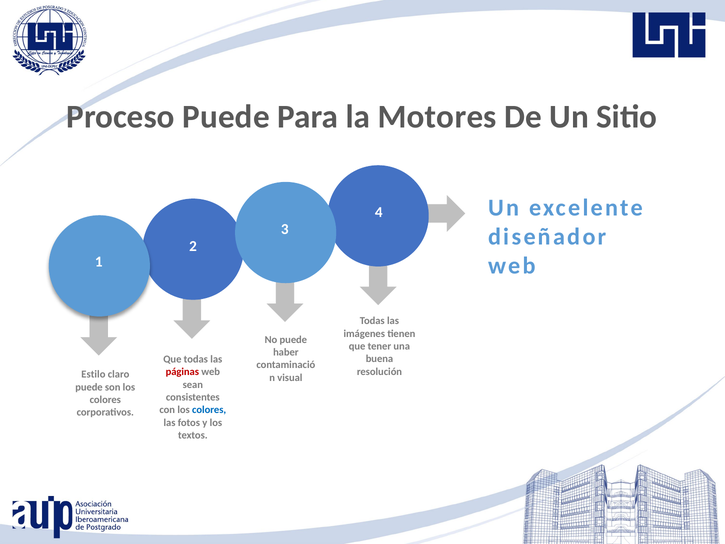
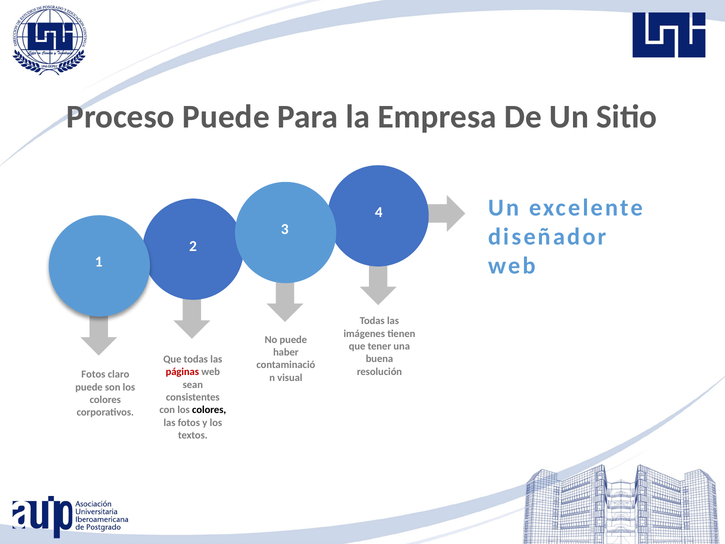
Motores: Motores -> Empresa
Estilo at (93, 374): Estilo -> Fotos
colores at (209, 410) colour: blue -> black
